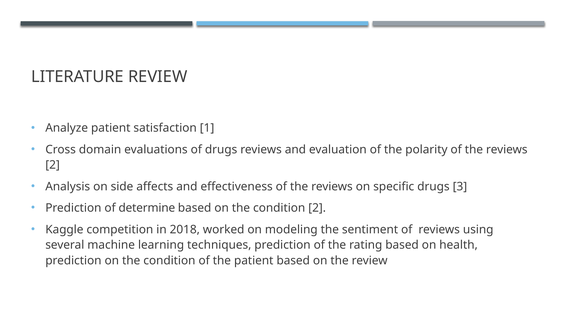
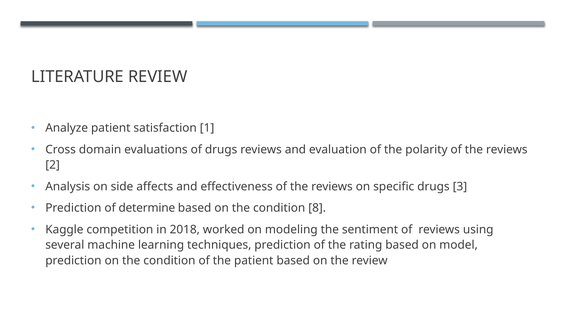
condition 2: 2 -> 8
health: health -> model
